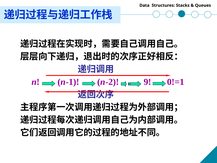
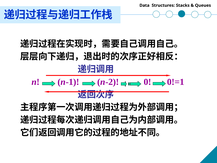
9: 9 -> 0
